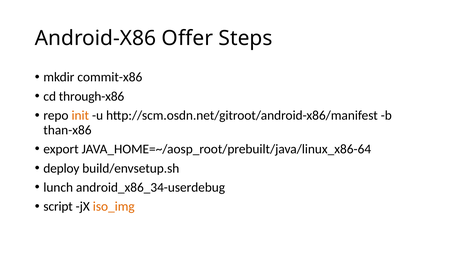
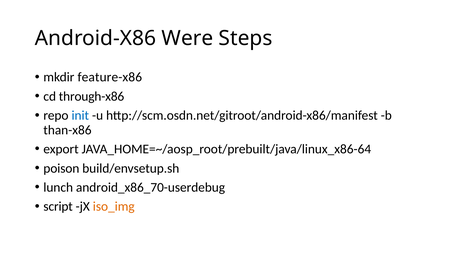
Offer: Offer -> Were
commit-x86: commit-x86 -> feature-x86
init colour: orange -> blue
deploy: deploy -> poison
android_x86_34-userdebug: android_x86_34-userdebug -> android_x86_70-userdebug
